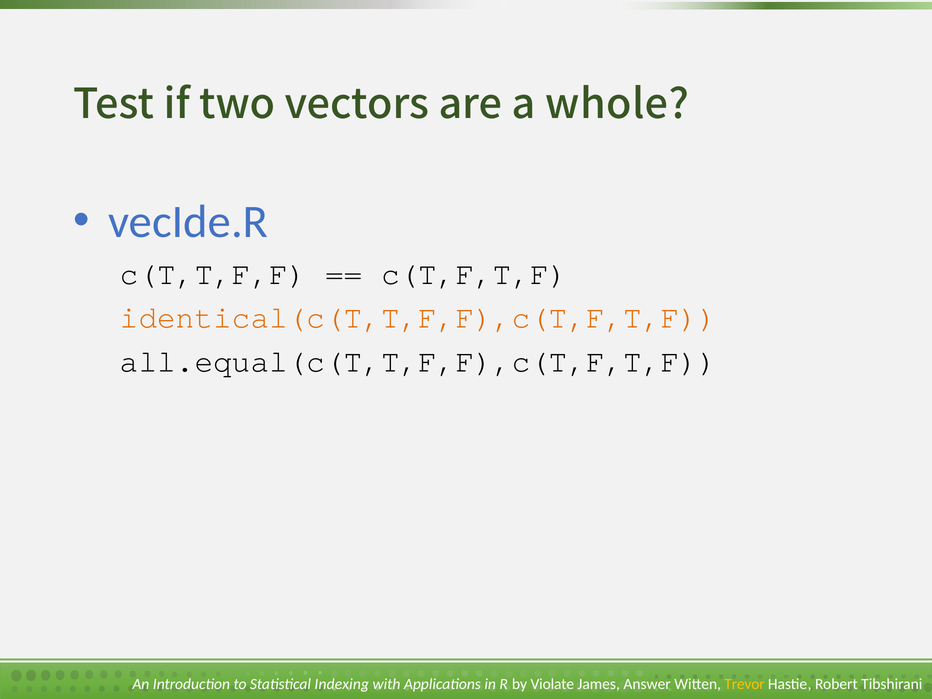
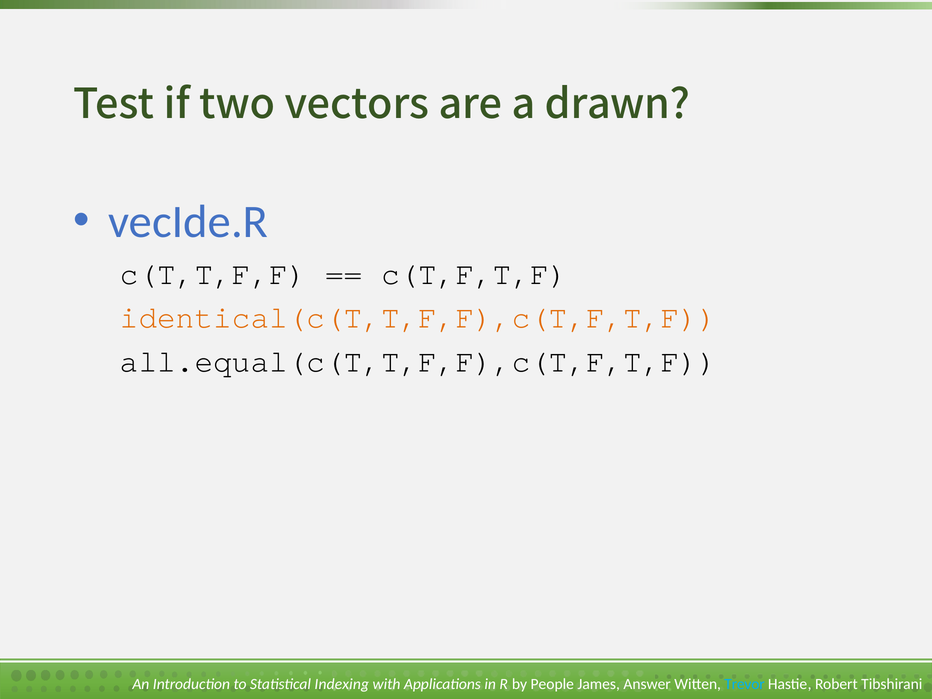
whole: whole -> drawn
Violate: Violate -> People
Trevor colour: yellow -> light blue
